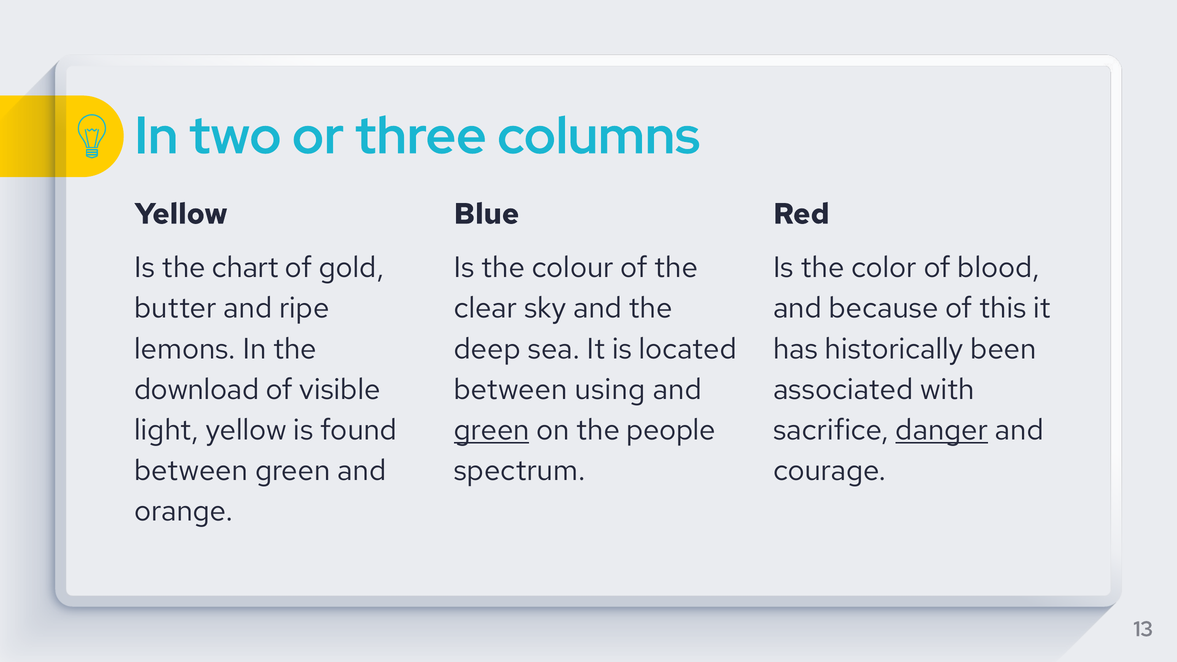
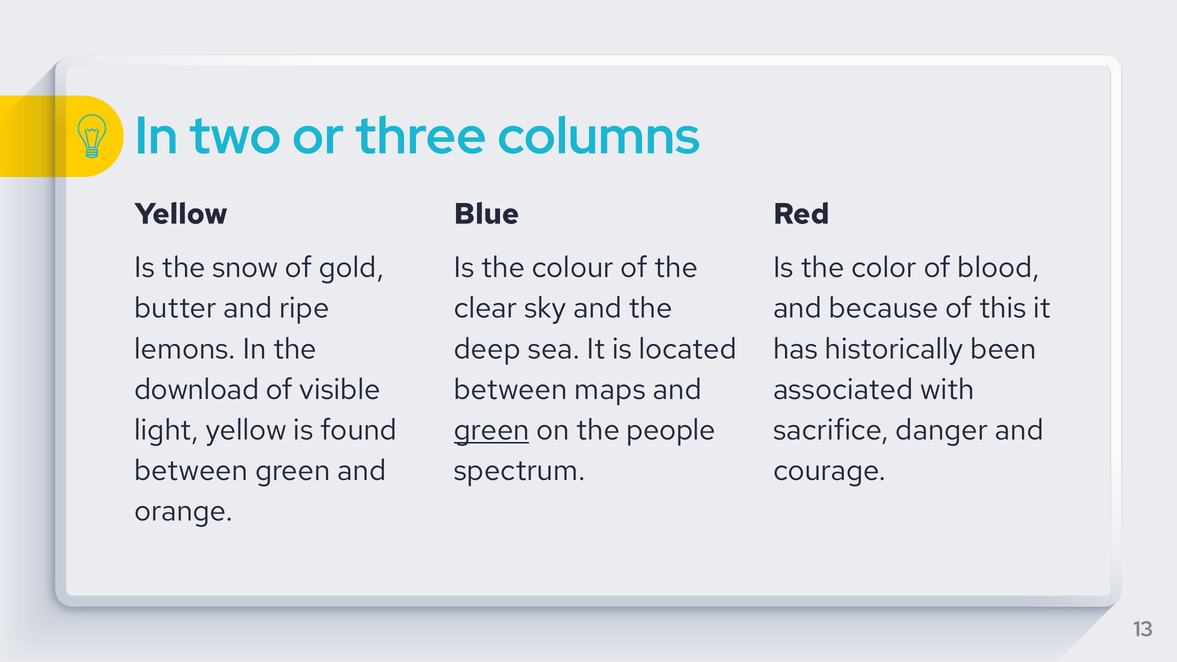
chart: chart -> snow
using: using -> maps
danger underline: present -> none
